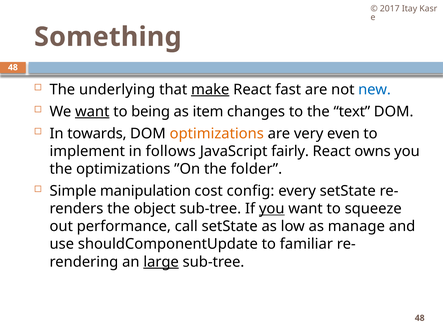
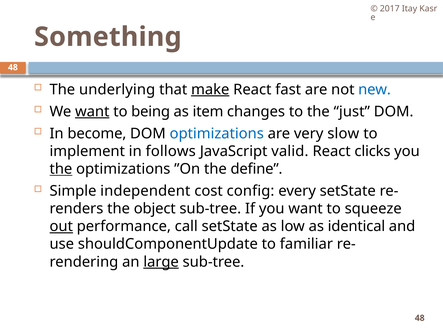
text: text -> just
towards: towards -> become
optimizations at (217, 134) colour: orange -> blue
even: even -> slow
fairly: fairly -> valid
owns: owns -> clicks
the at (61, 169) underline: none -> present
folder: folder -> define
manipulation: manipulation -> independent
you at (272, 209) underline: present -> none
out underline: none -> present
manage: manage -> identical
